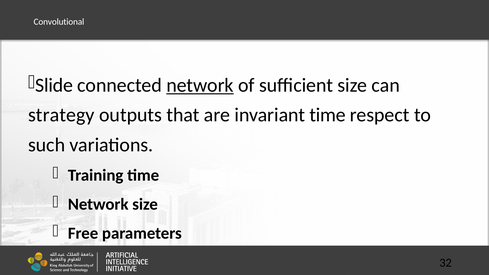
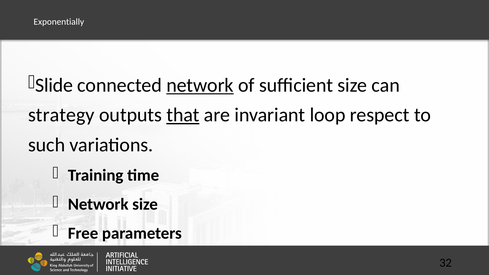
Convolutional: Convolutional -> Exponentially
that underline: none -> present
invariant time: time -> loop
